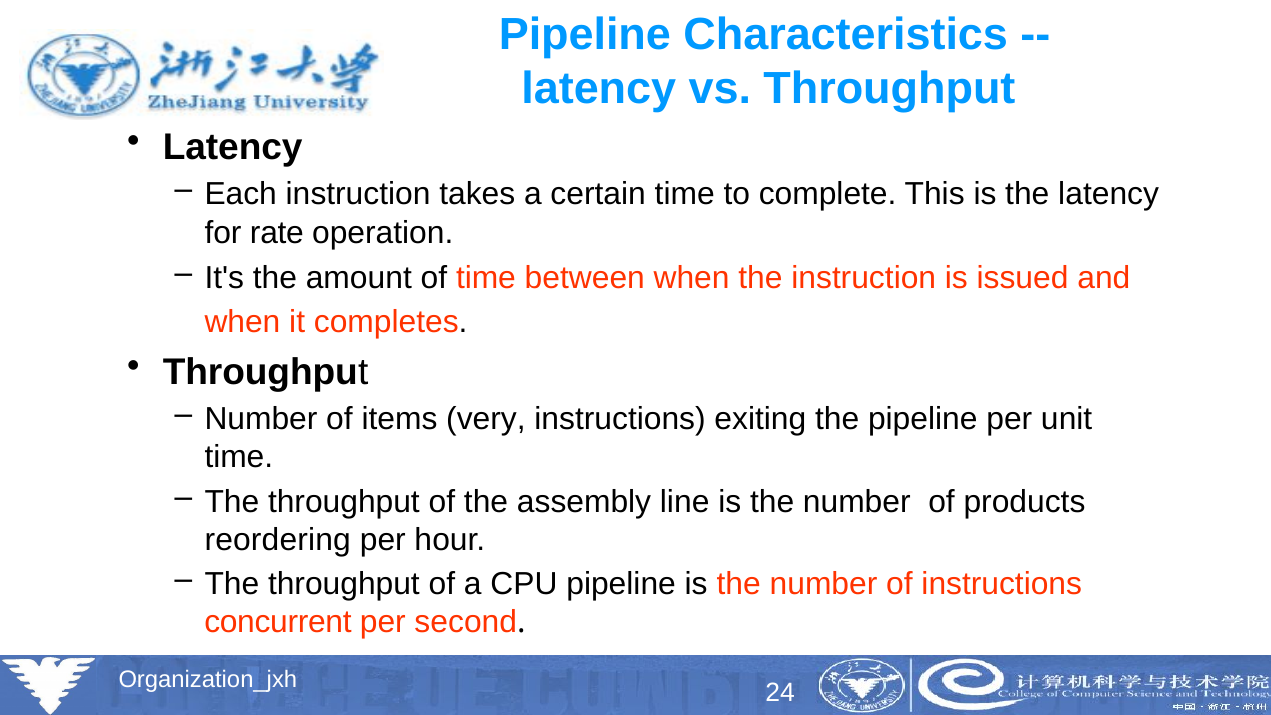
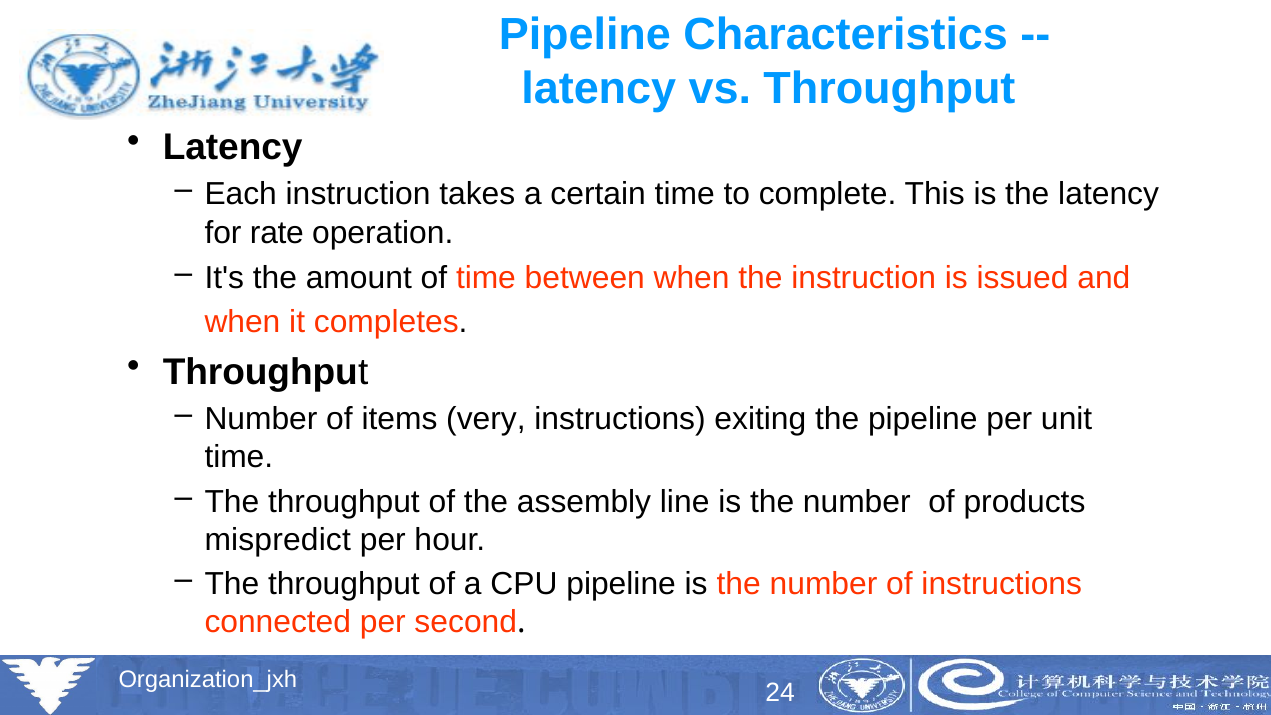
reordering: reordering -> mispredict
concurrent: concurrent -> connected
